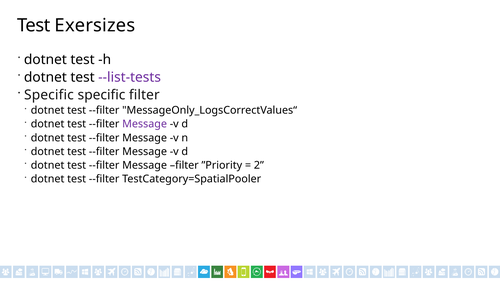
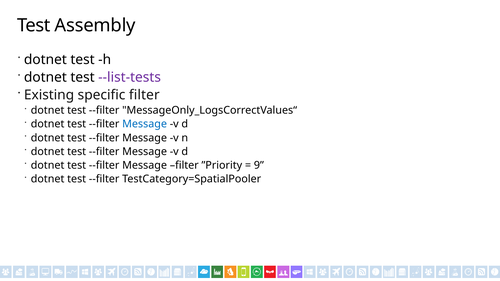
Exersizes: Exersizes -> Assembly
Specific at (49, 95): Specific -> Existing
Message at (145, 124) colour: purple -> blue
2: 2 -> 9
